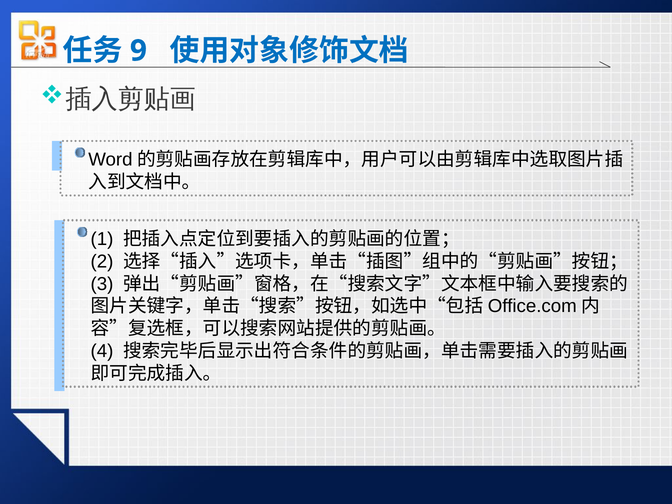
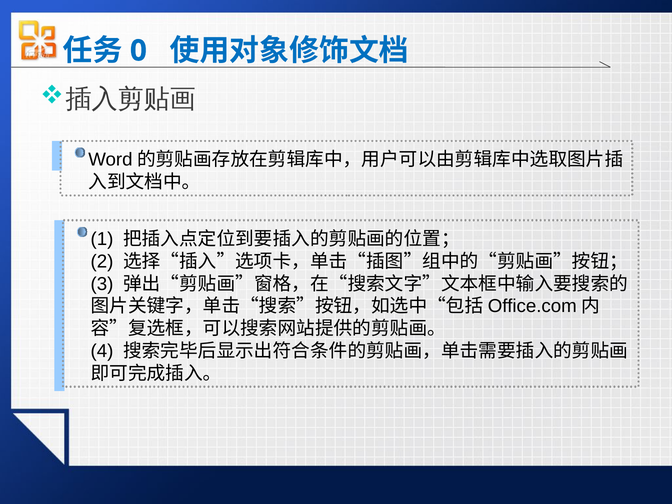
9: 9 -> 0
